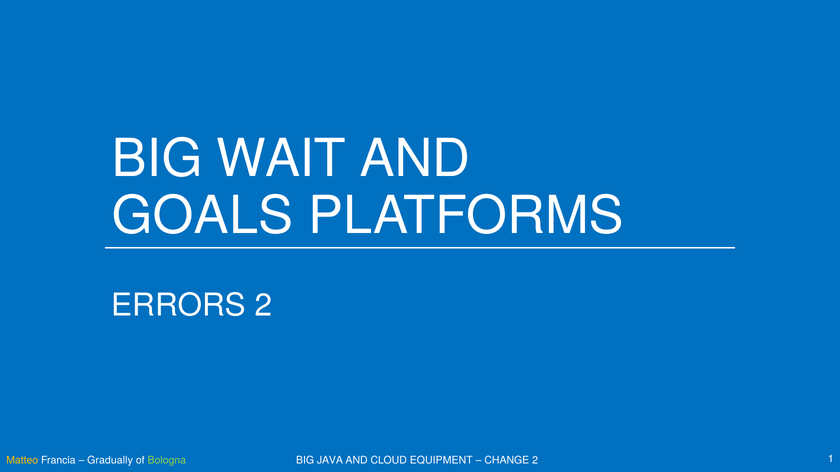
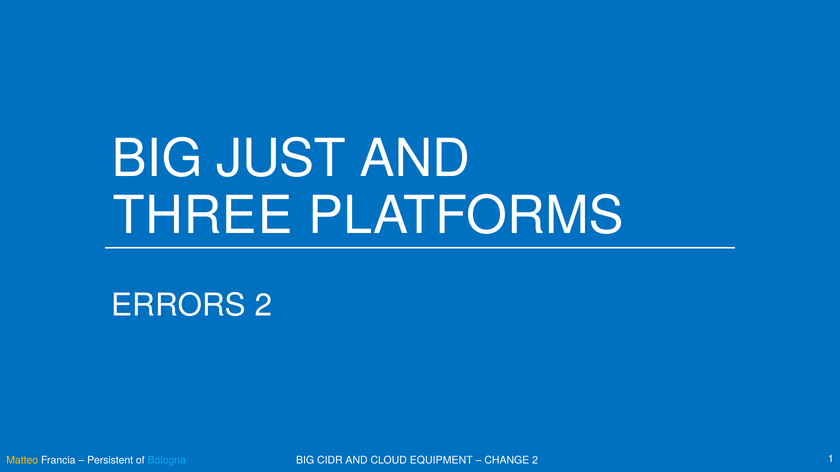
WAIT: WAIT -> JUST
GOALS: GOALS -> THREE
Gradually: Gradually -> Persistent
Bologna colour: light green -> light blue
JAVA: JAVA -> CIDR
